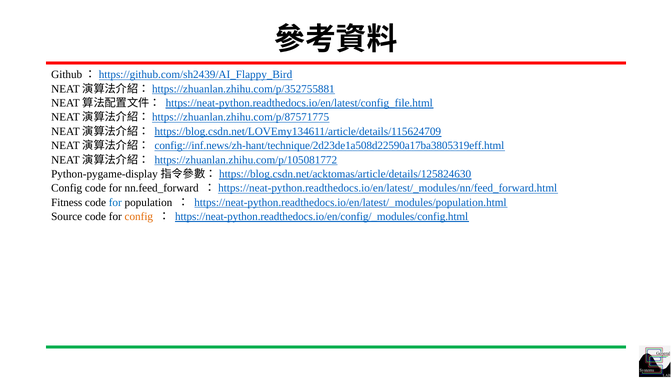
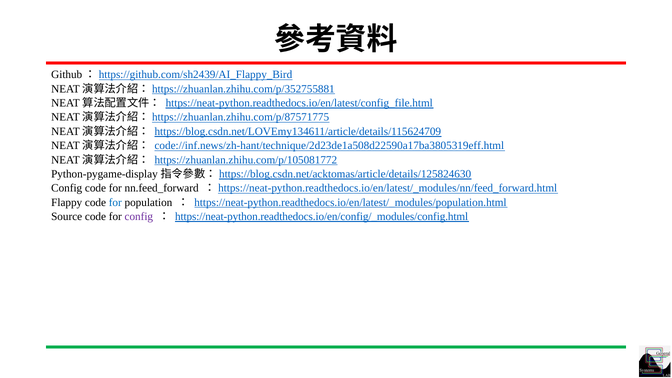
config://inf.news/zh-hant/technique/2d23de1a508d22590a17ba3805319eff.html: config://inf.news/zh-hant/technique/2d23de1a508d22590a17ba3805319eff.html -> code://inf.news/zh-hant/technique/2d23de1a508d22590a17ba3805319eff.html
Fitness: Fitness -> Flappy
config at (139, 217) colour: orange -> purple
